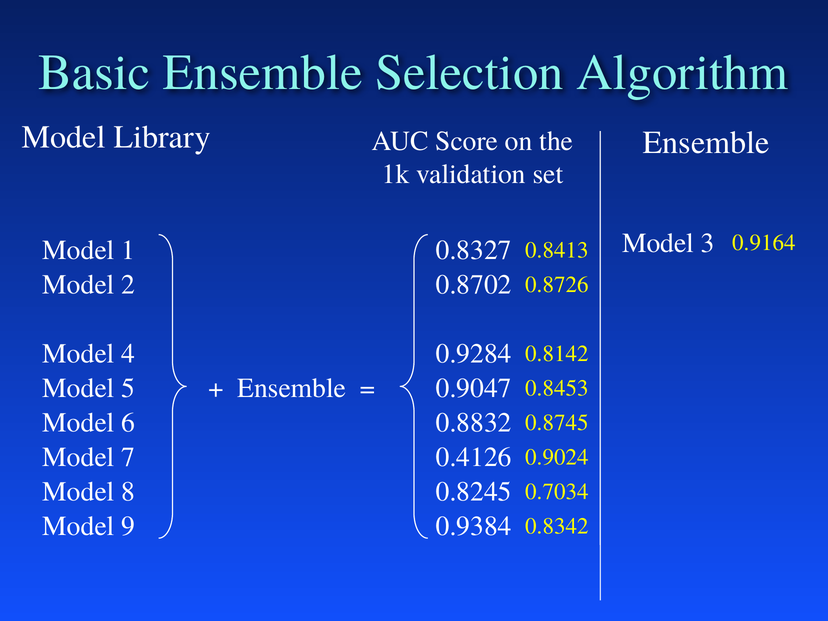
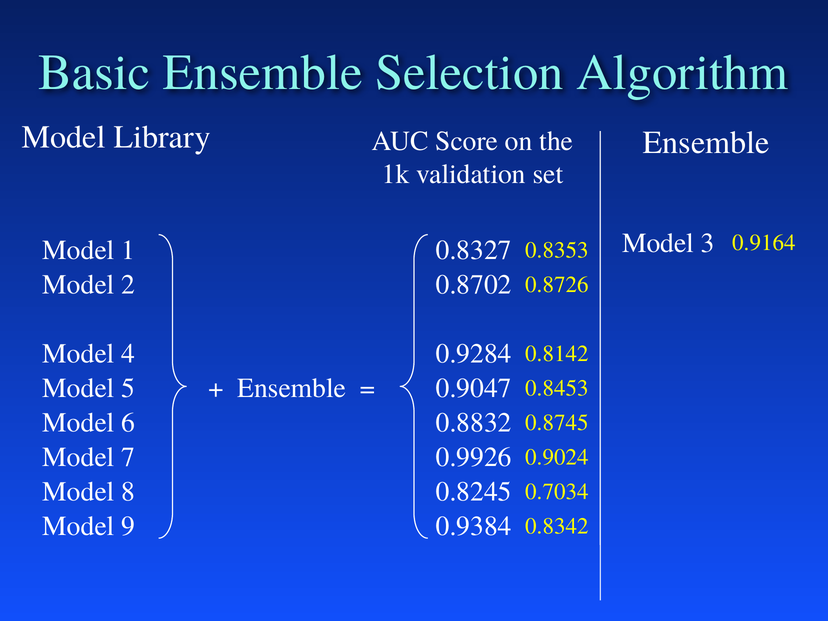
0.8413: 0.8413 -> 0.8353
0.4126: 0.4126 -> 0.9926
